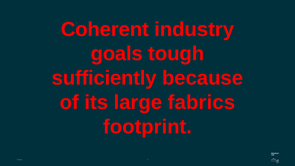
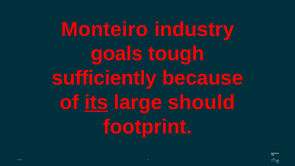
Coherent: Coherent -> Monteiro
its underline: none -> present
fabrics: fabrics -> should
